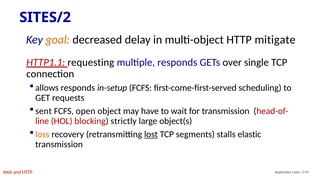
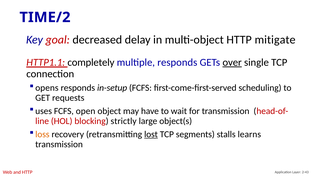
SITES/2: SITES/2 -> TIME/2
goal colour: orange -> red
requesting: requesting -> completely
over underline: none -> present
allows: allows -> opens
sent: sent -> uses
elastic: elastic -> learns
